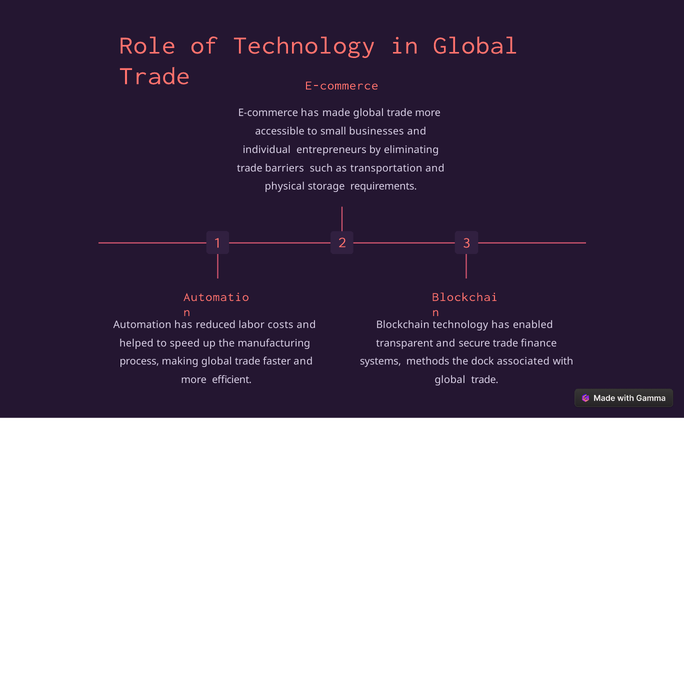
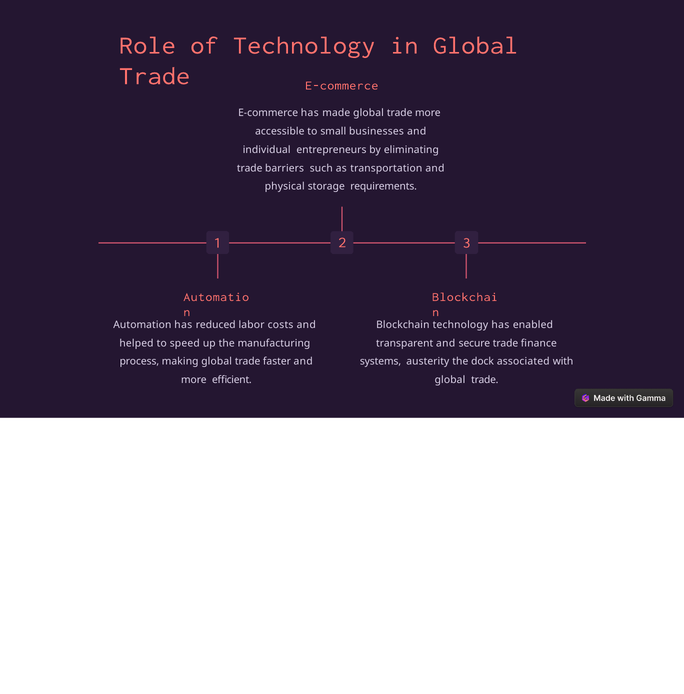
methods: methods -> austerity
